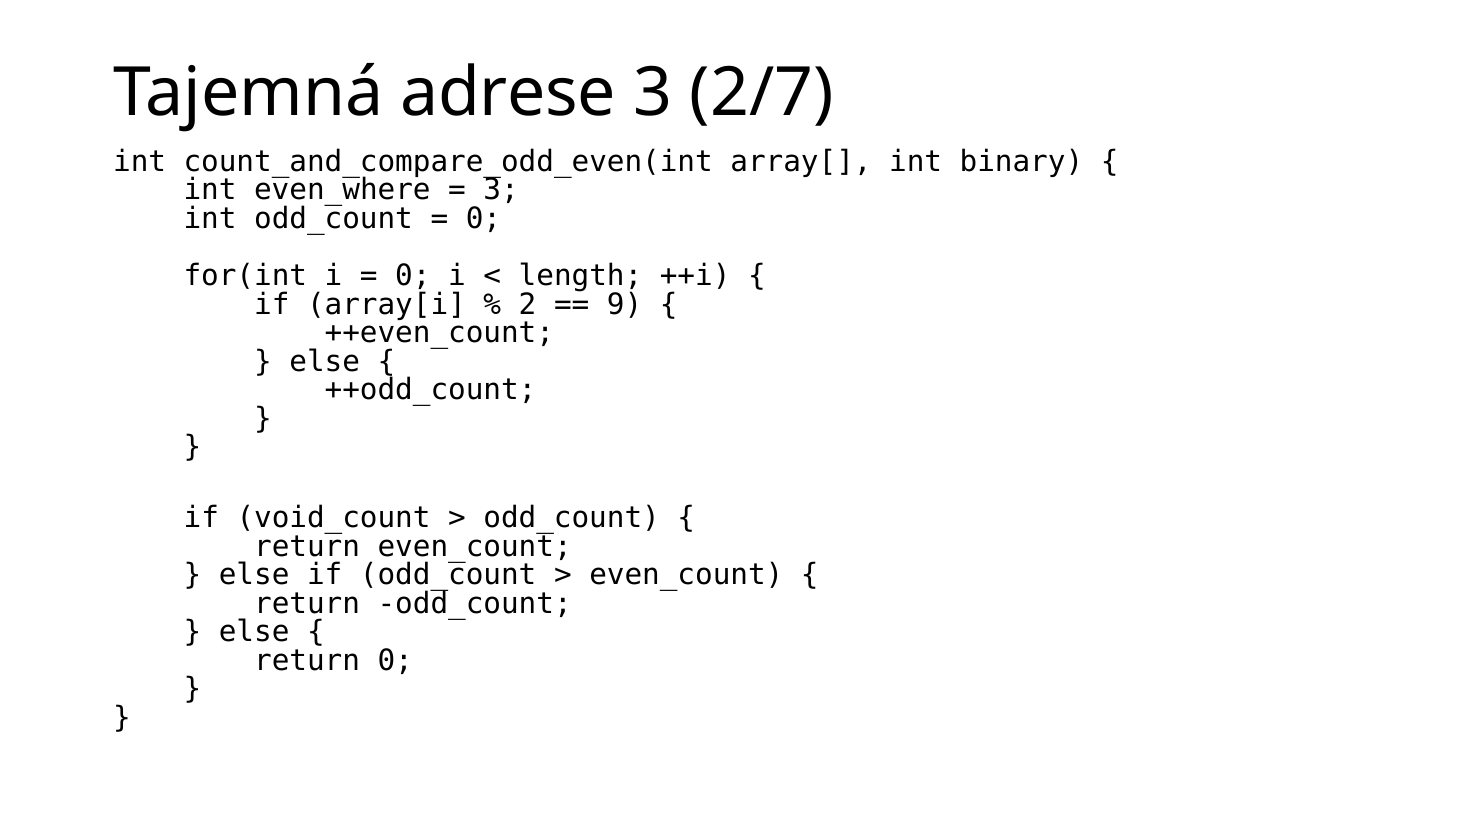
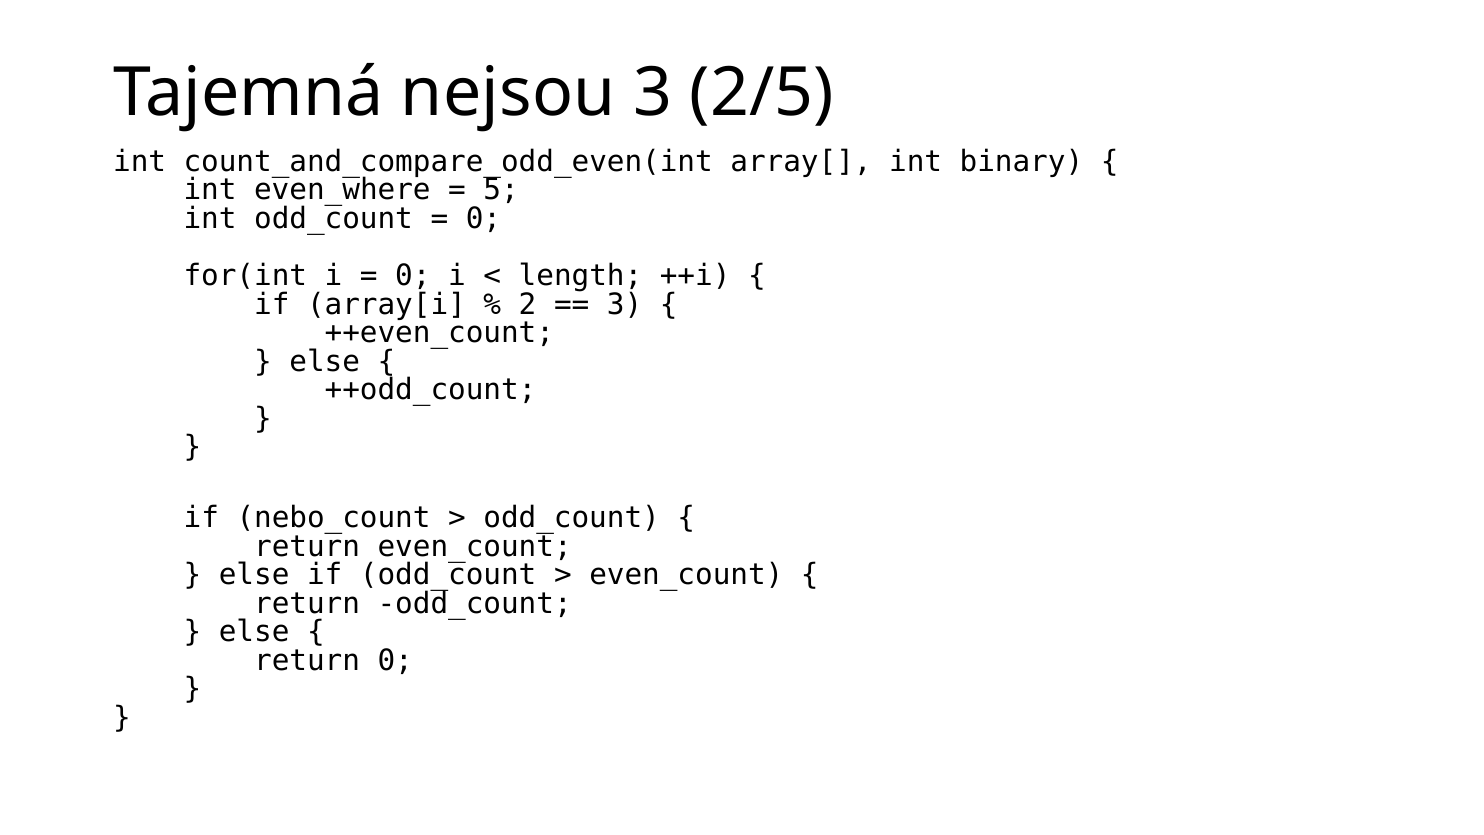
adrese: adrese -> nejsou
2/7: 2/7 -> 2/5
3 at (501, 190): 3 -> 5
9 at (625, 304): 9 -> 3
void_count: void_count -> nebo_count
